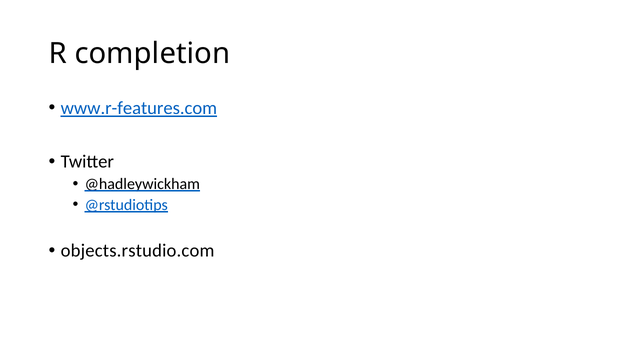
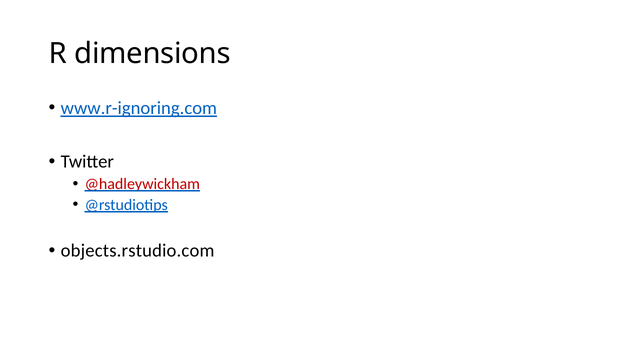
completion: completion -> dimensions
www.r-features.com: www.r-features.com -> www.r-ignoring.com
@hadleywickham colour: black -> red
